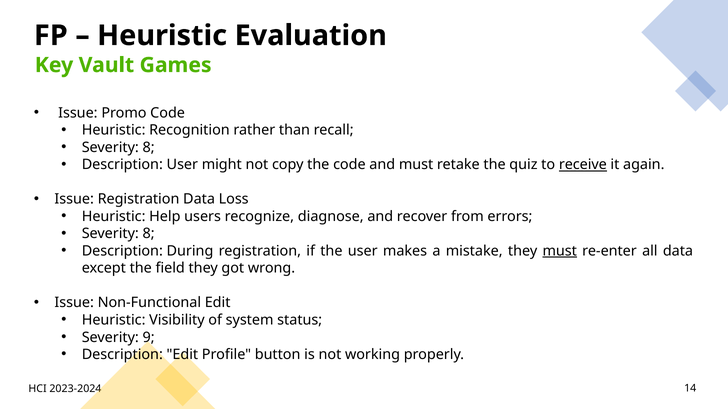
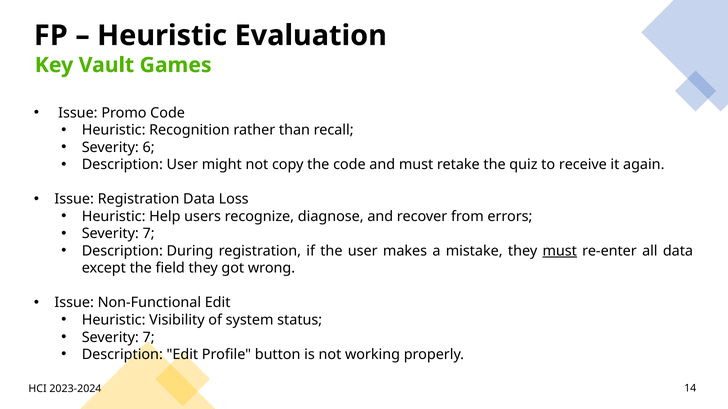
8 at (149, 148): 8 -> 6
receive underline: present -> none
8 at (149, 234): 8 -> 7
9 at (149, 338): 9 -> 7
